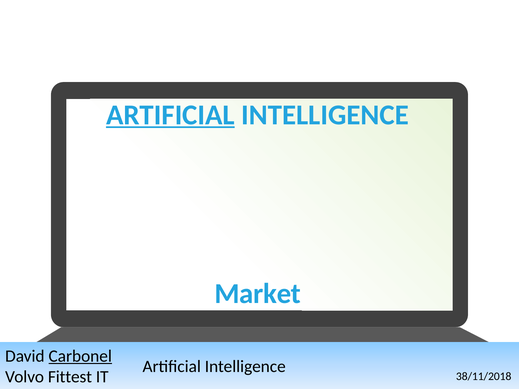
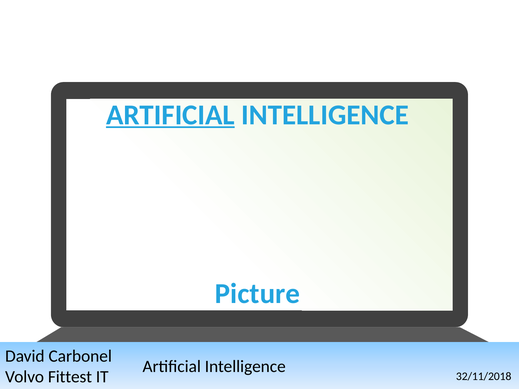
Market: Market -> Picture
Carbonel underline: present -> none
38/11/2018: 38/11/2018 -> 32/11/2018
